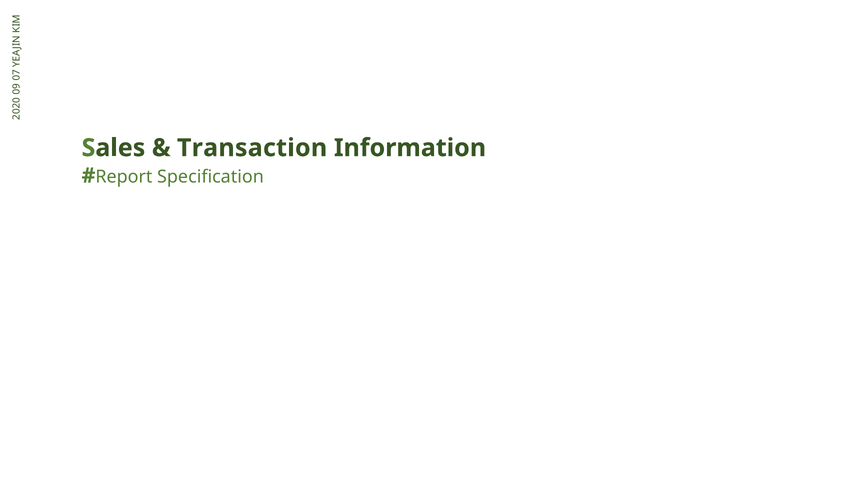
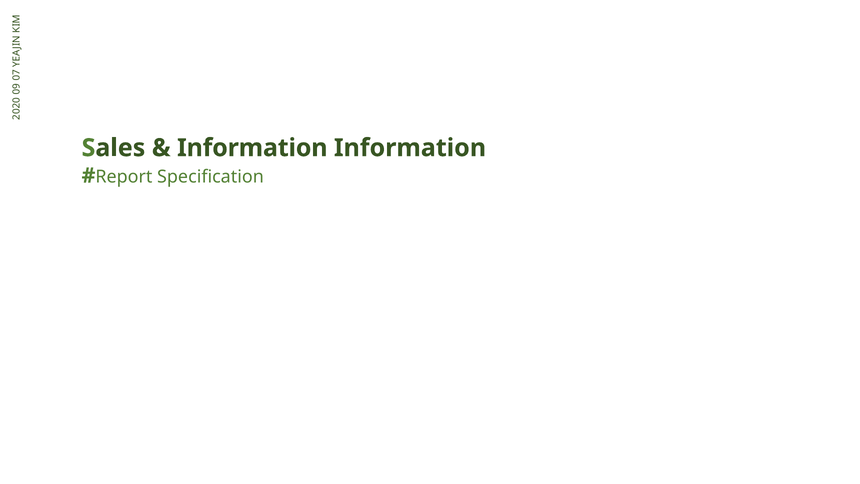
Transaction at (252, 148): Transaction -> Information
